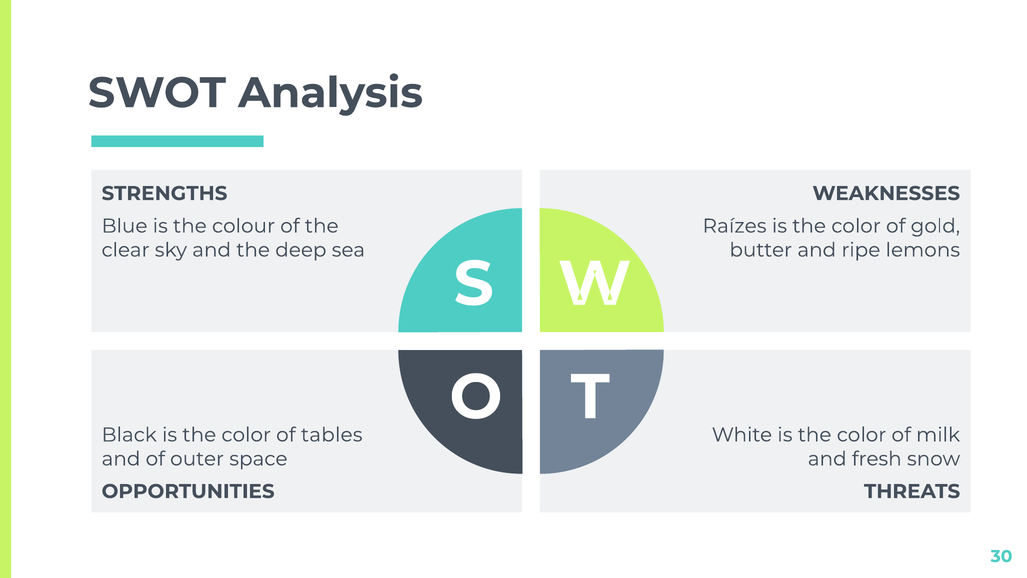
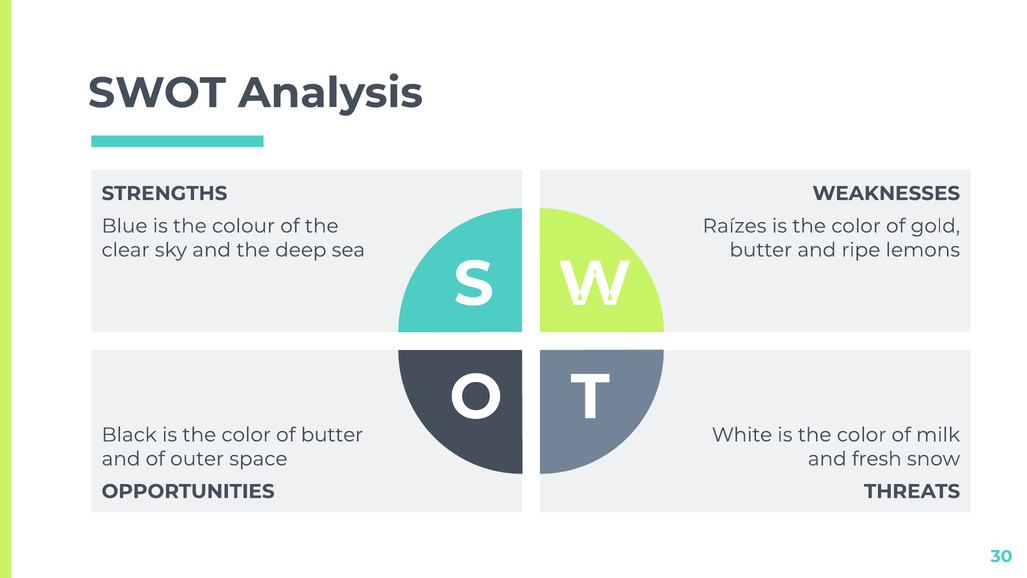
of tables: tables -> butter
